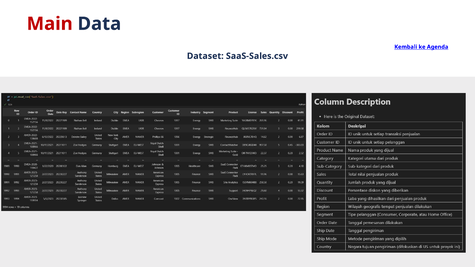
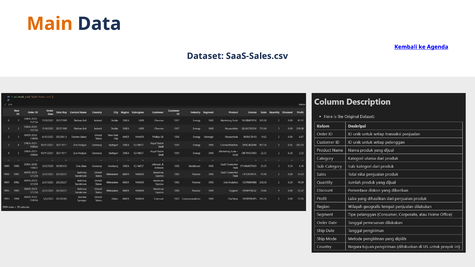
Main colour: red -> orange
